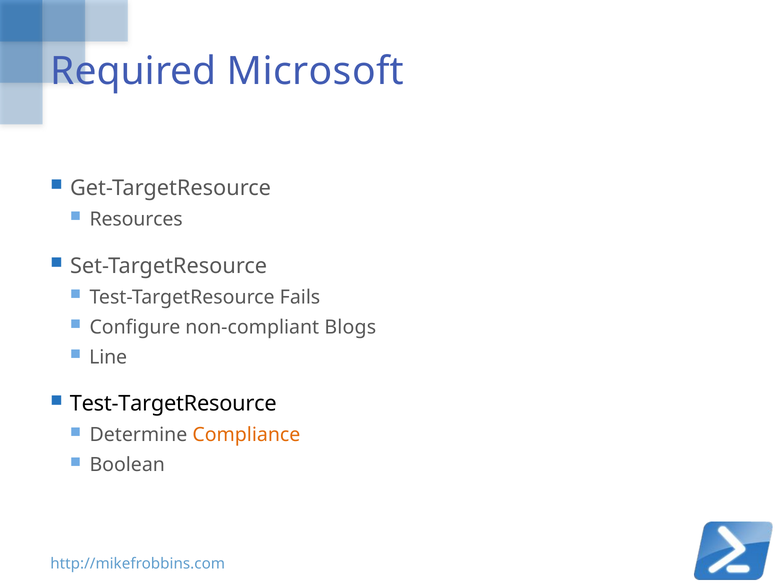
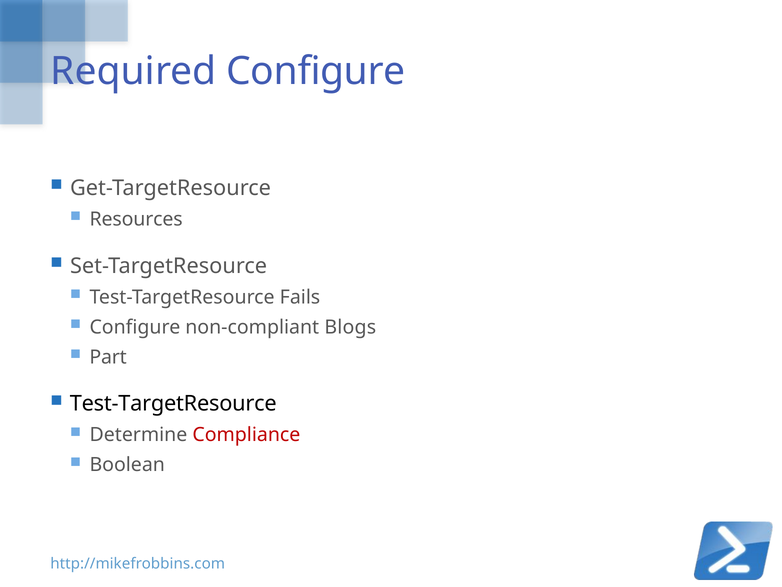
Required Microsoft: Microsoft -> Configure
Line: Line -> Part
Compliance colour: orange -> red
